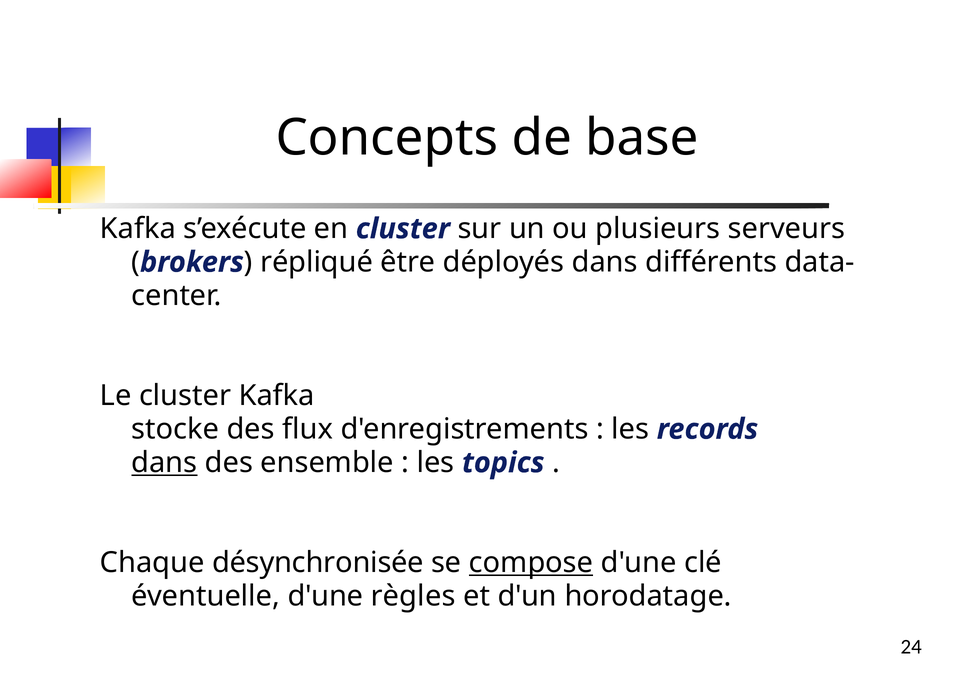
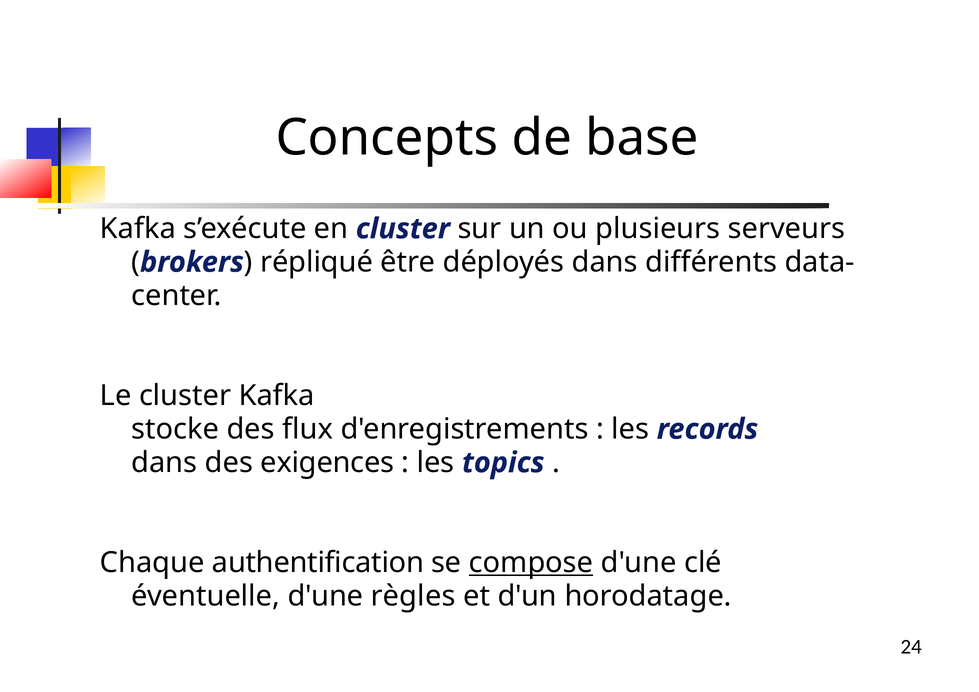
dans at (164, 463) underline: present -> none
ensemble: ensemble -> exigences
désynchronisée: désynchronisée -> authentification
